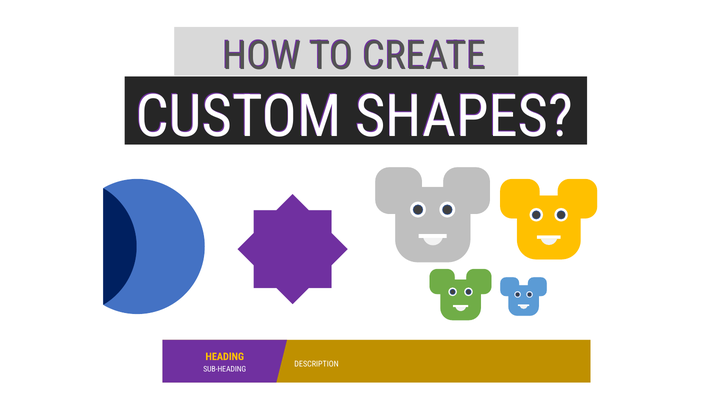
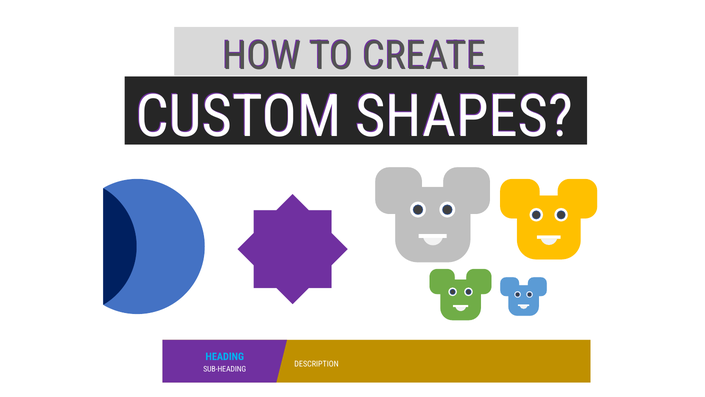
HEADING colour: yellow -> light blue
